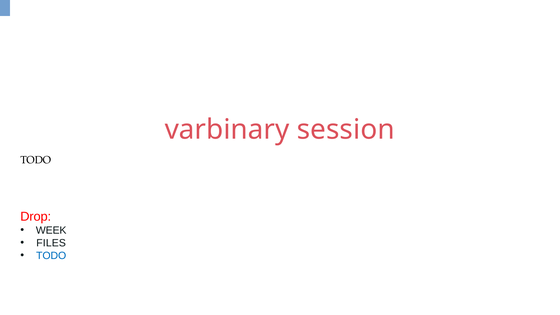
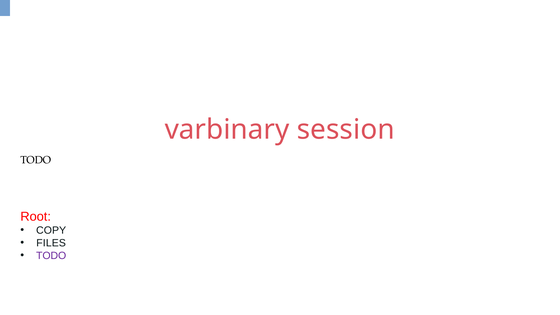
Drop: Drop -> Root
WEEK: WEEK -> COPY
TODO at (51, 256) colour: blue -> purple
